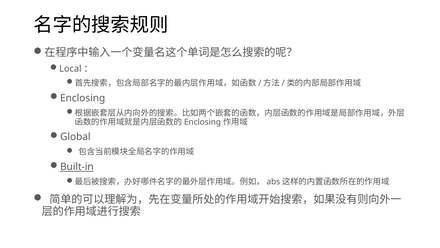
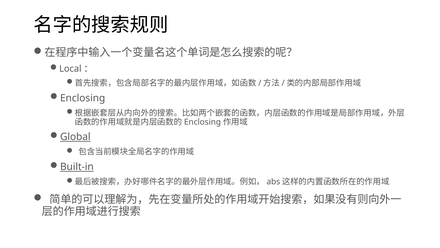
Global underline: none -> present
